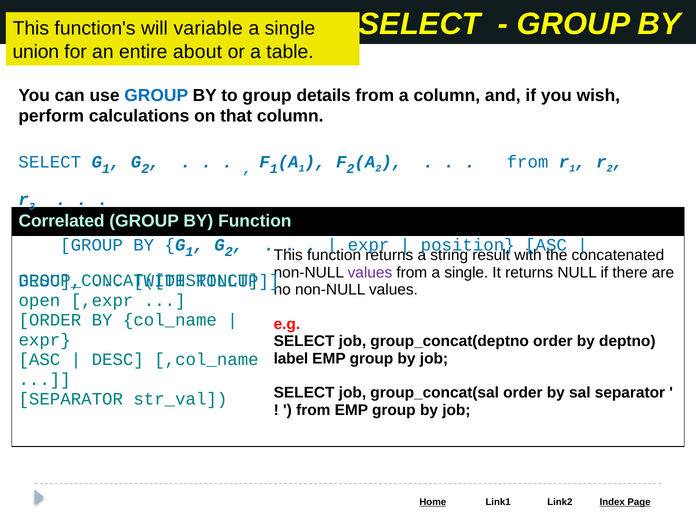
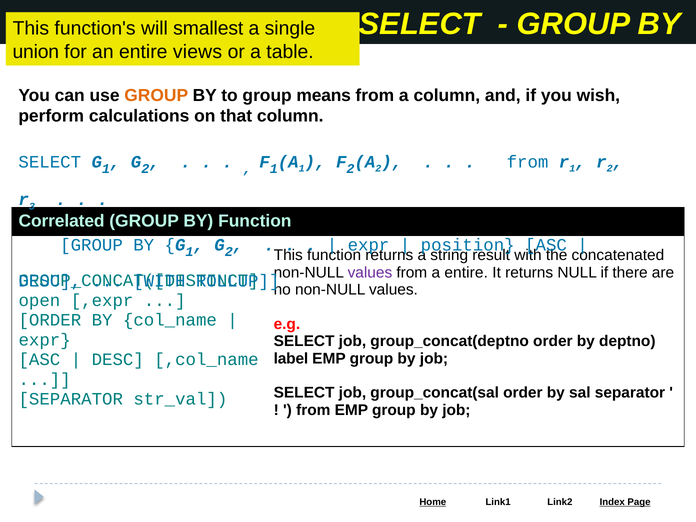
variable: variable -> smallest
about: about -> views
GROUP at (156, 95) colour: blue -> orange
details: details -> means
from a single: single -> entire
